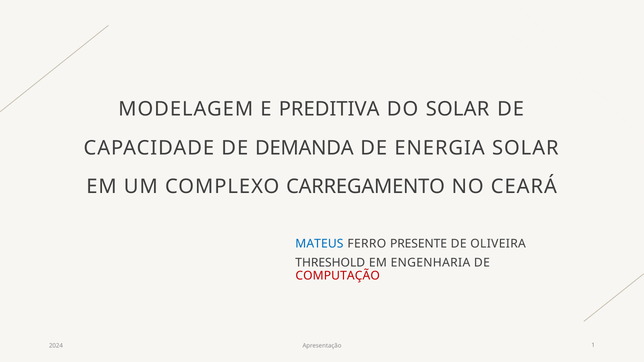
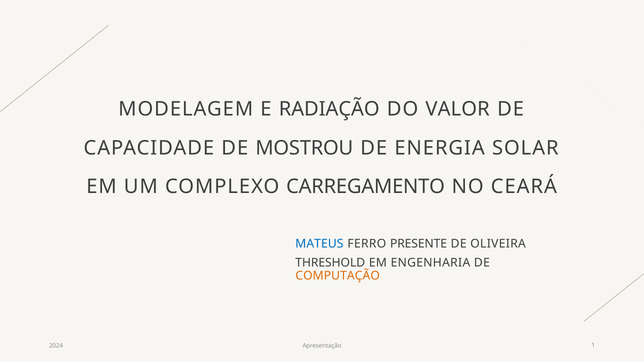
PREDITIVA: PREDITIVA -> RADIAÇÃO
DO SOLAR: SOLAR -> VALOR
DEMANDA: DEMANDA -> MOSTROU
COMPUTAÇÃO colour: red -> orange
